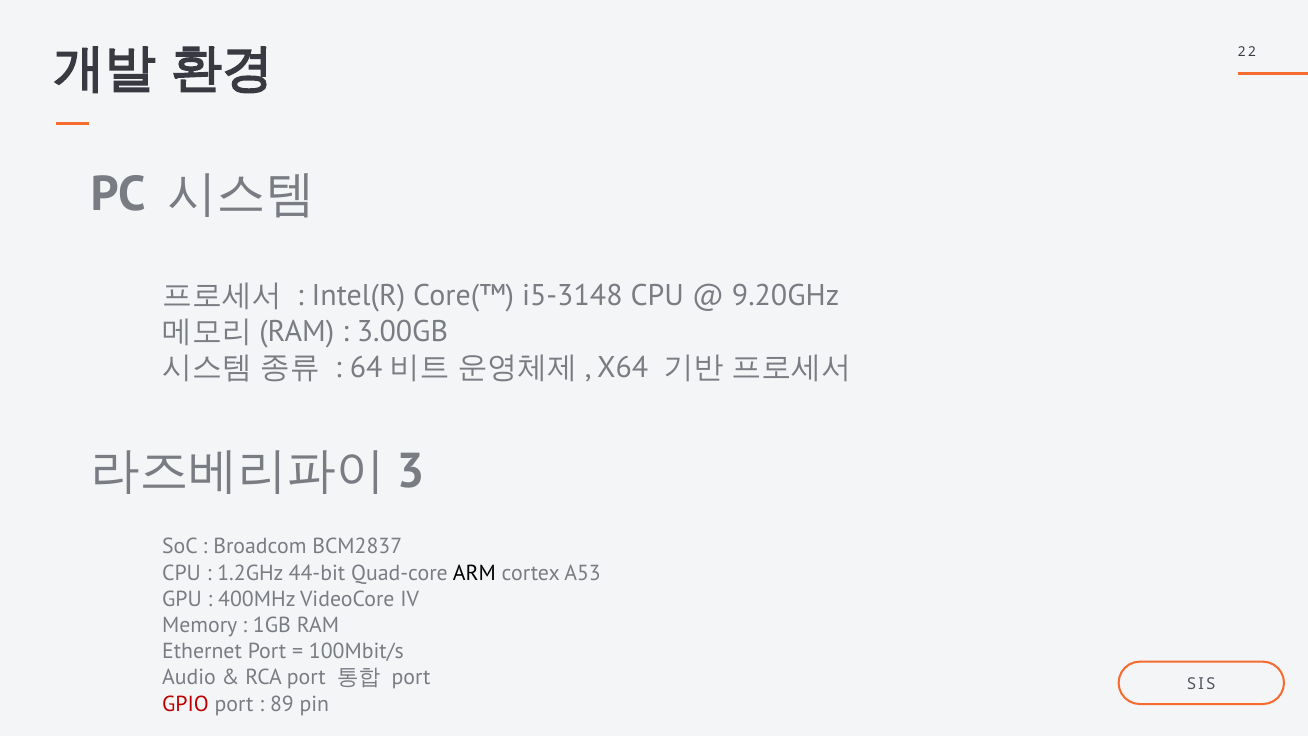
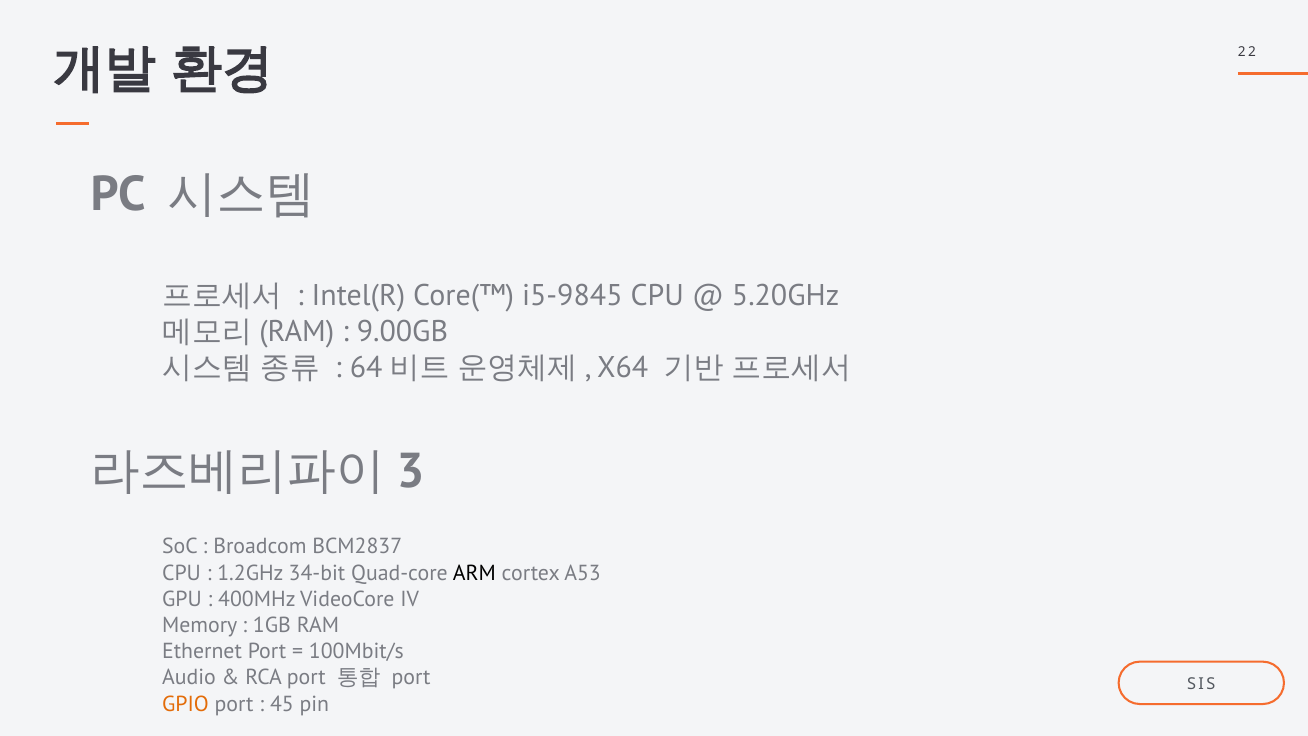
i5-3148: i5-3148 -> i5-9845
9.20GHz: 9.20GHz -> 5.20GHz
3.00GB: 3.00GB -> 9.00GB
44-bit: 44-bit -> 34-bit
GPIO colour: red -> orange
89: 89 -> 45
